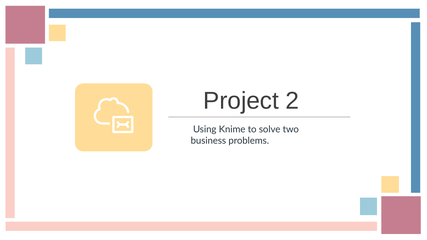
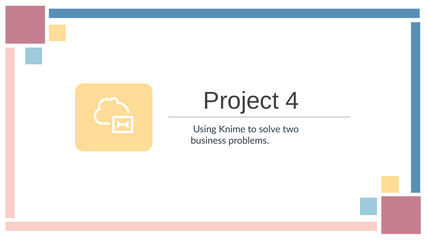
2: 2 -> 4
